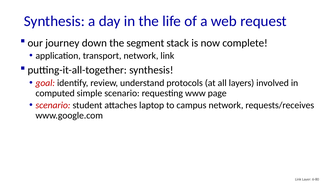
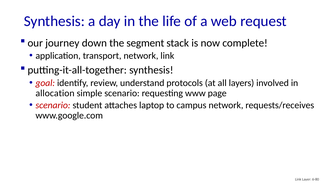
computed: computed -> allocation
